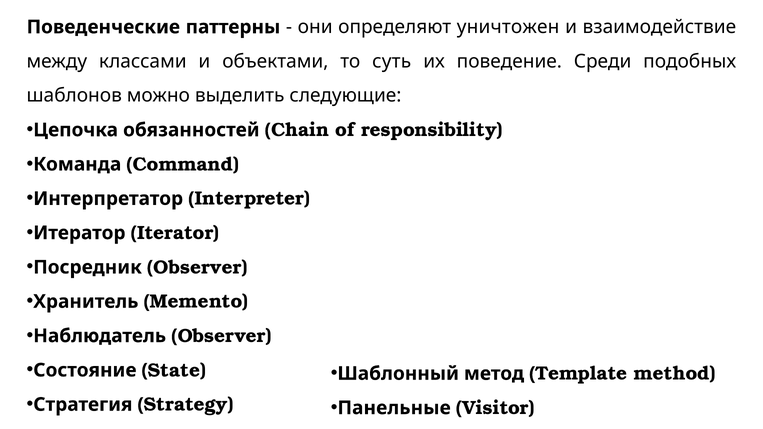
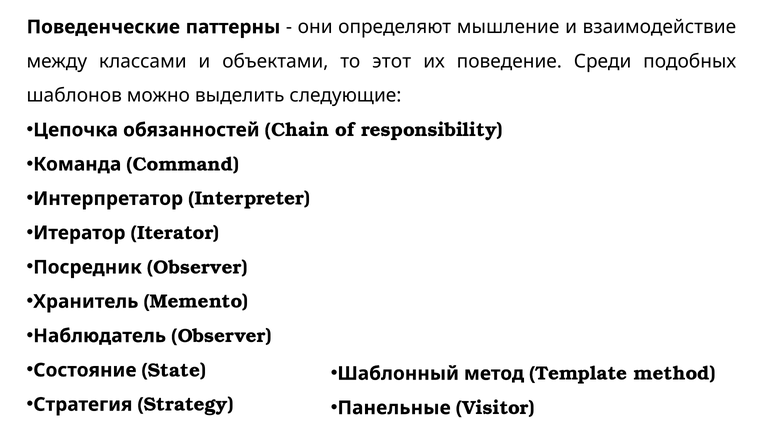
уничтожен: уничтожен -> мышление
суть: суть -> этот
